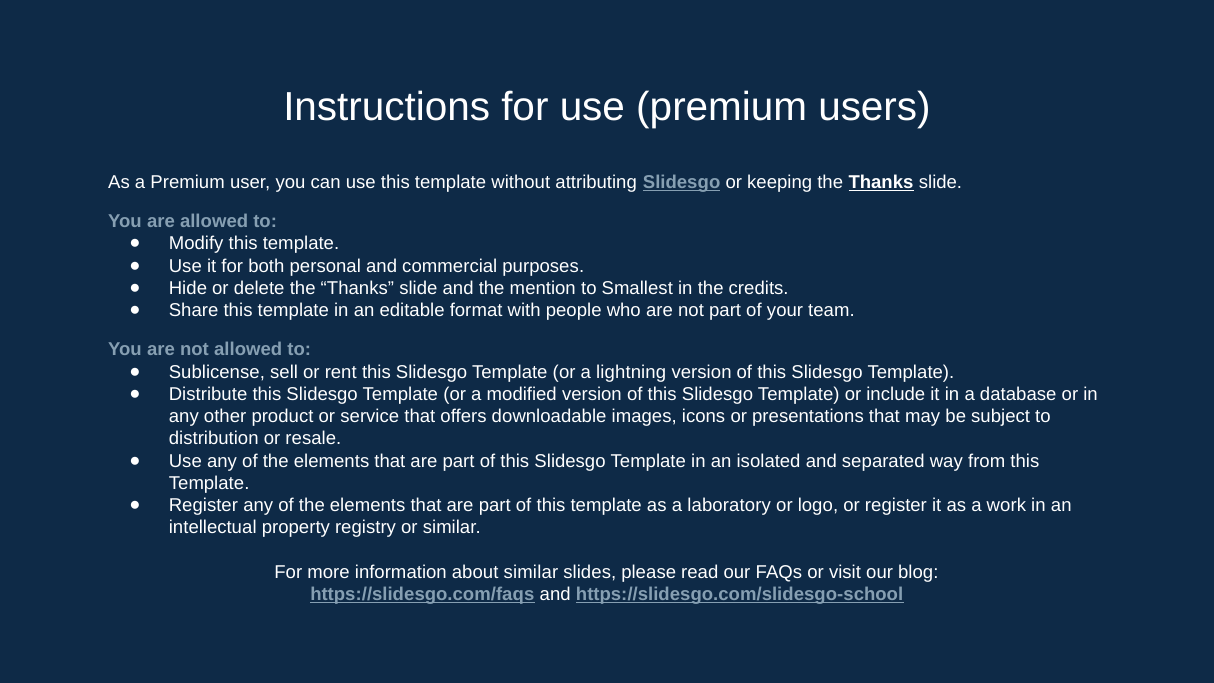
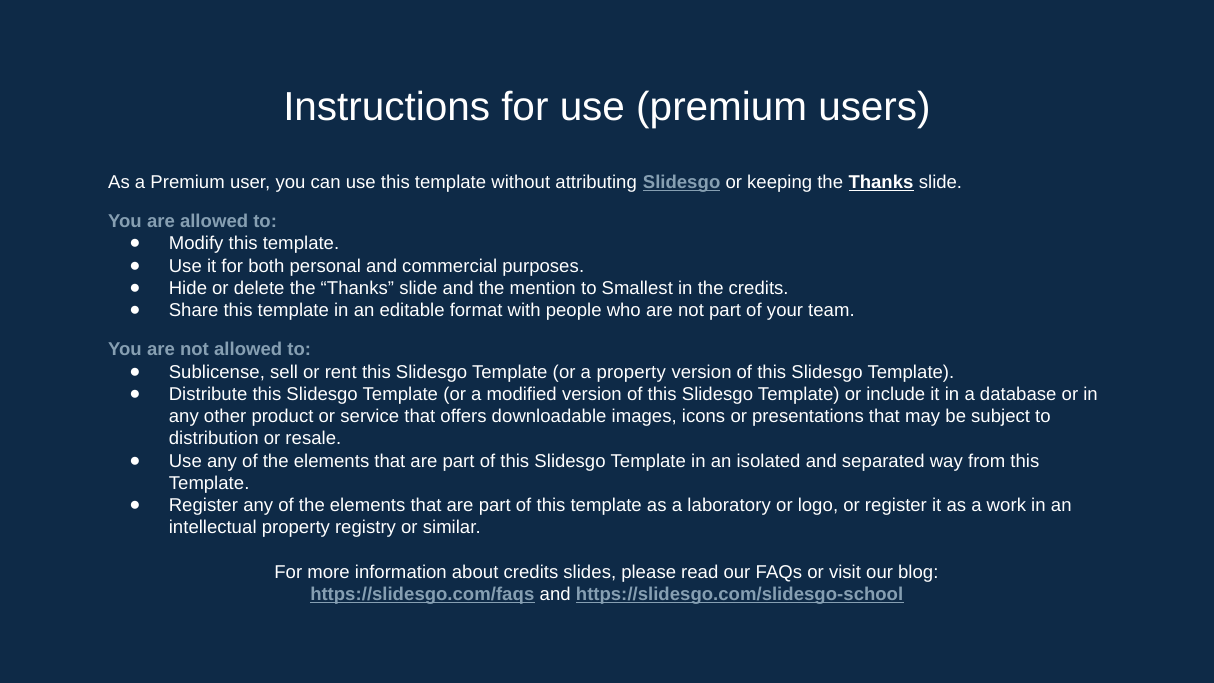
a lightning: lightning -> property
about similar: similar -> credits
